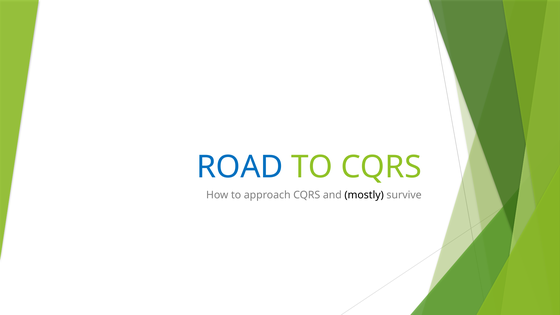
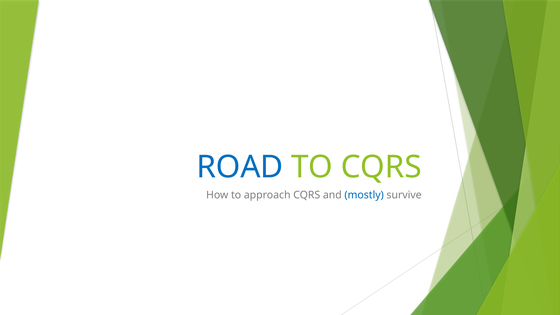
mostly colour: black -> blue
